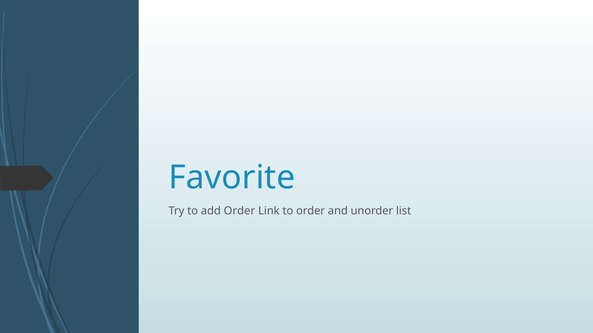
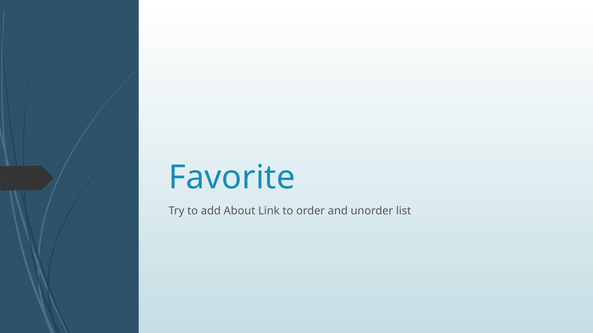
add Order: Order -> About
